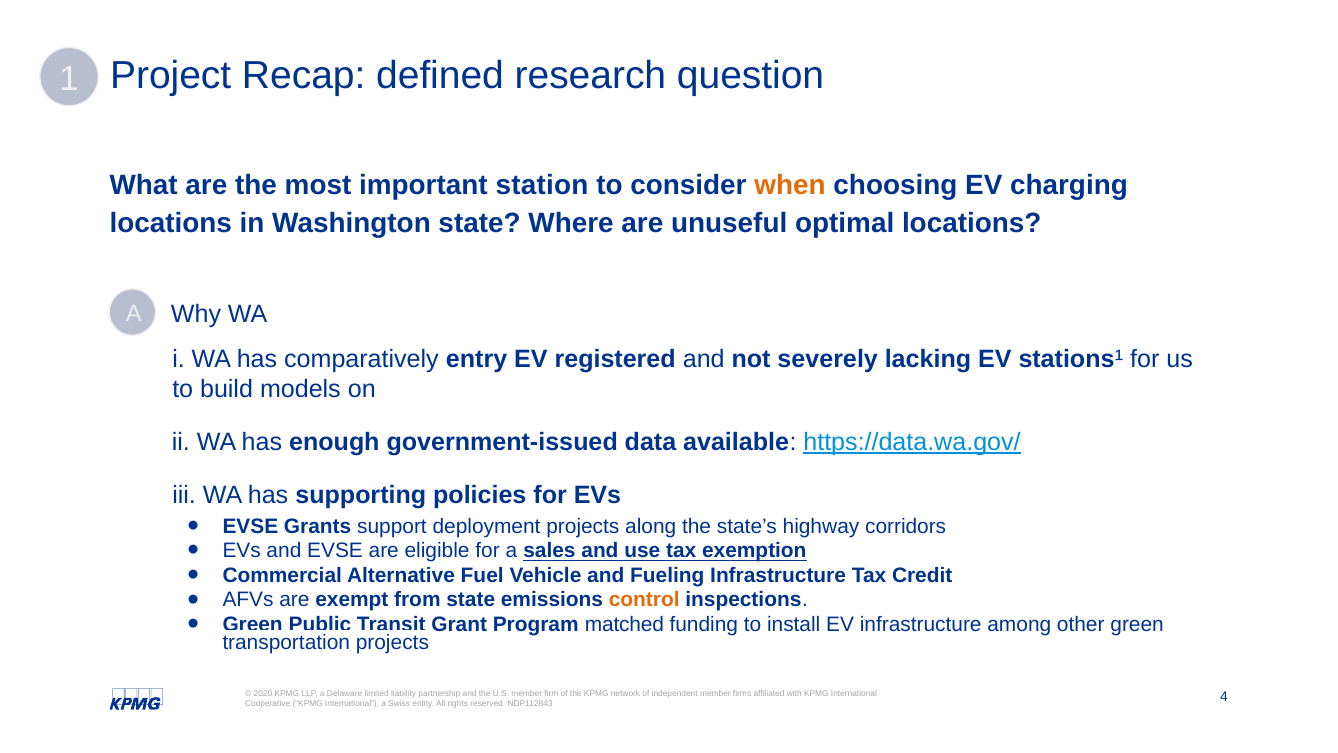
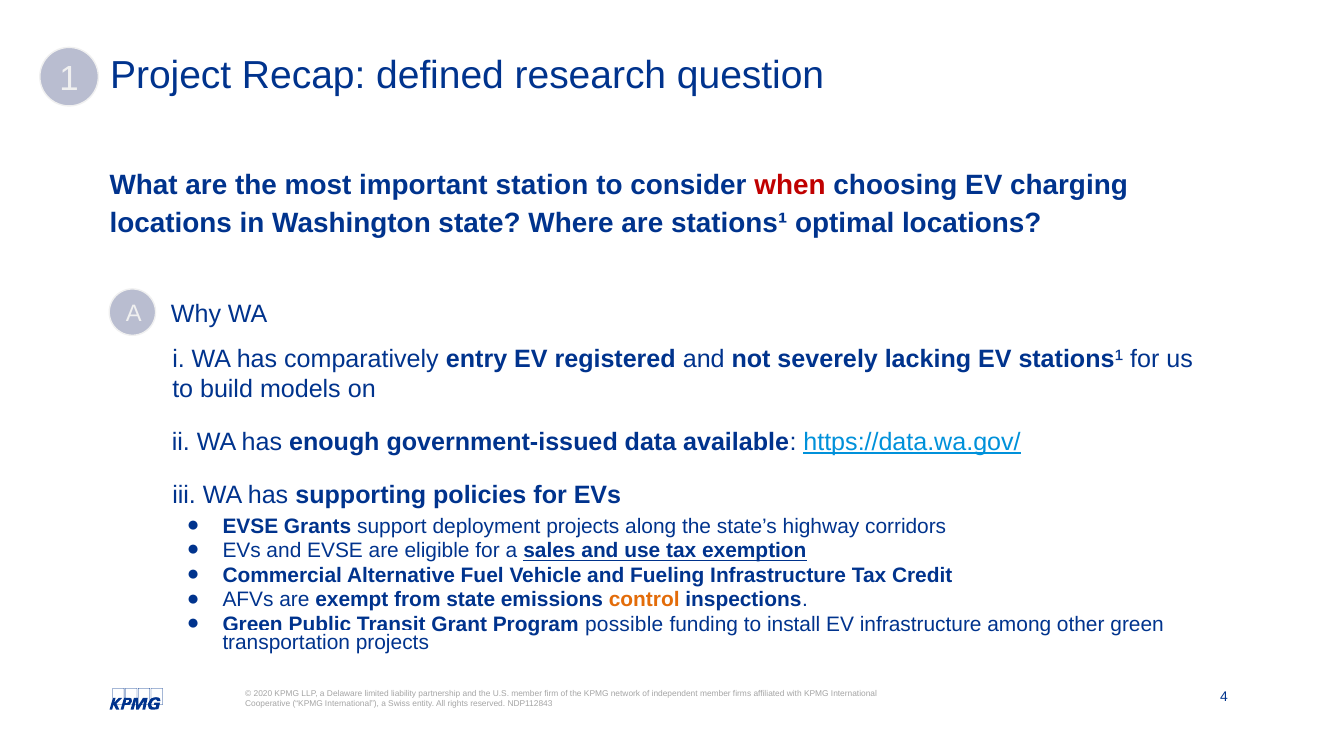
when colour: orange -> red
are unuseful: unuseful -> stations¹
matched: matched -> possible
